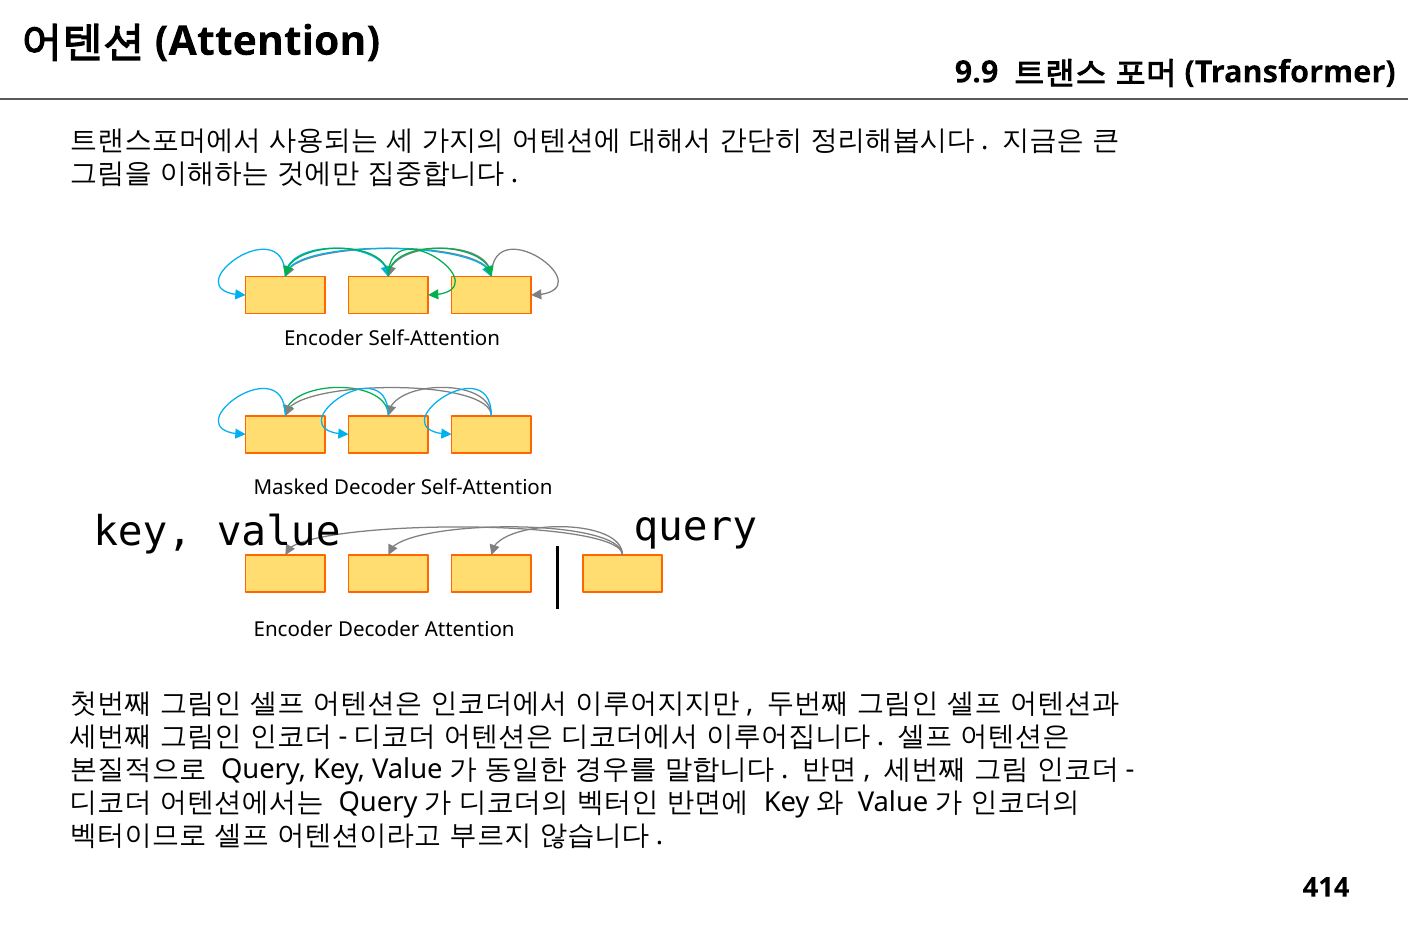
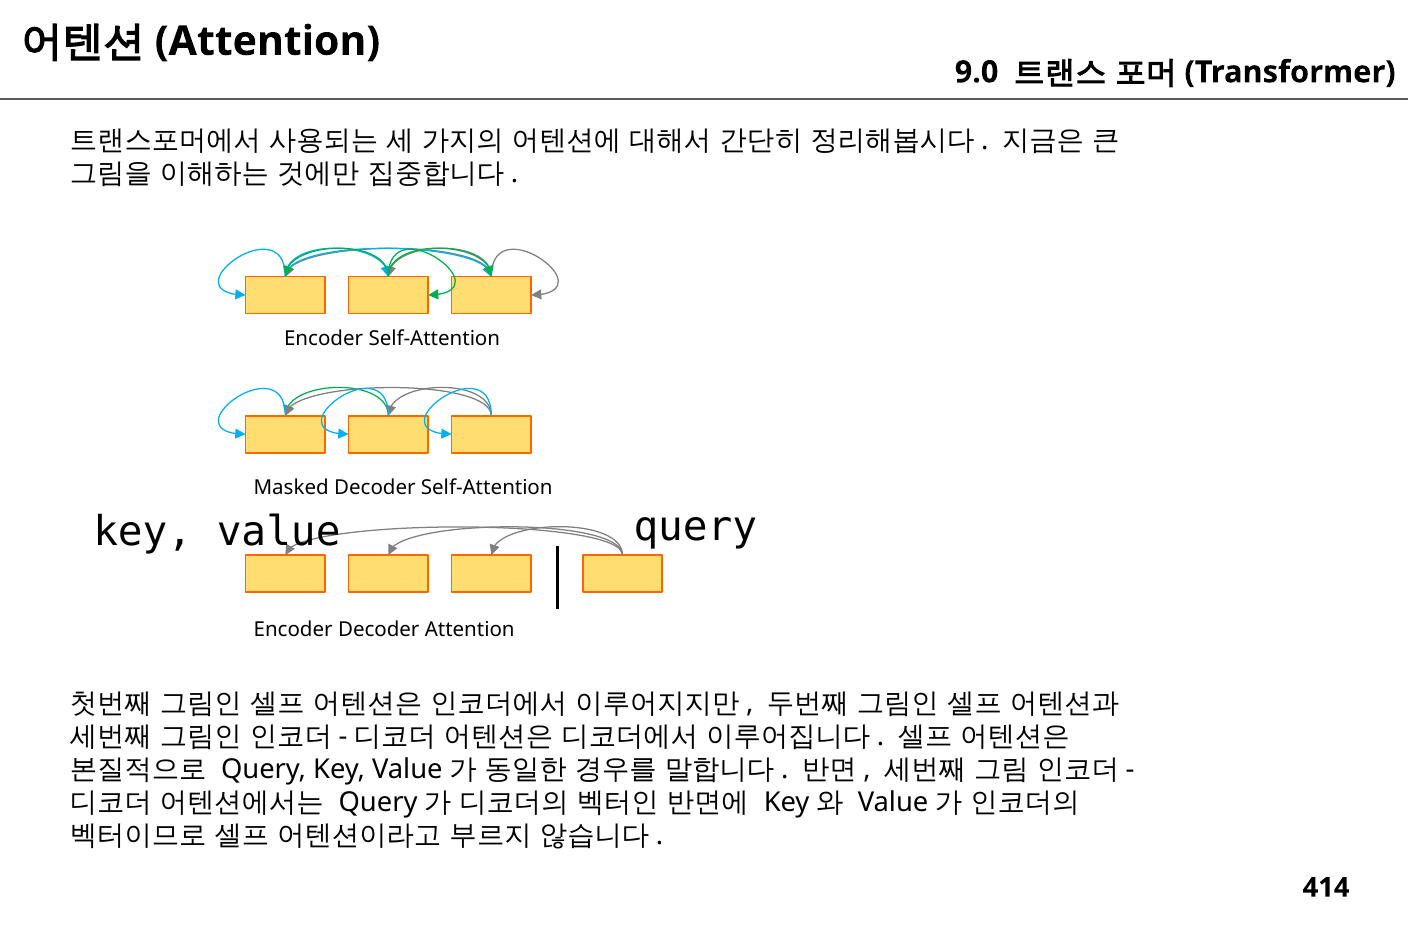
9.9: 9.9 -> 9.0
